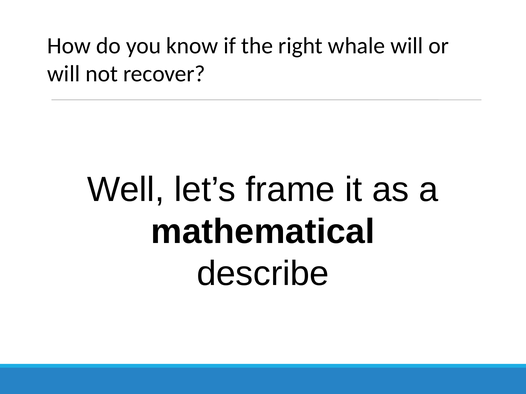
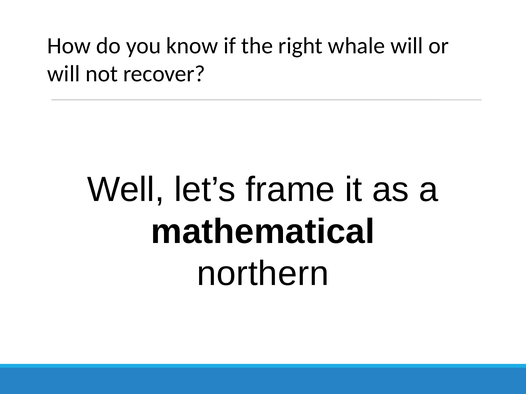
describe: describe -> northern
